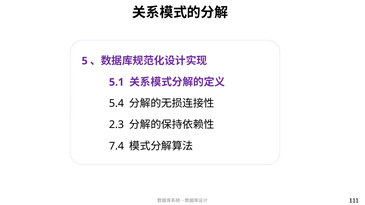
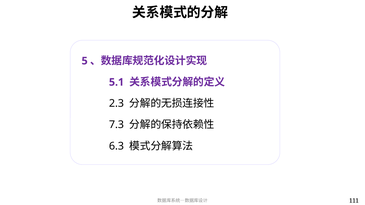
5.4: 5.4 -> 2.3
2.3: 2.3 -> 7.3
7.4: 7.4 -> 6.3
